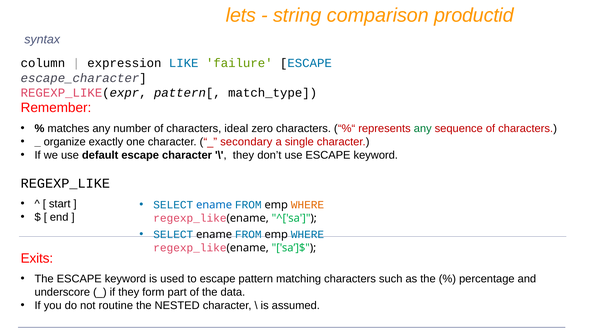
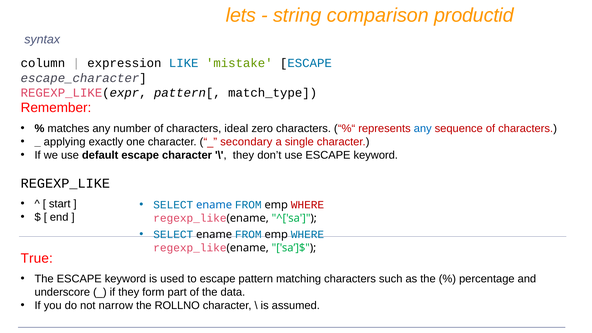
failure: failure -> mistake
any at (423, 128) colour: green -> blue
organize: organize -> applying
WHERE at (308, 205) colour: orange -> red
Exits: Exits -> True
routine: routine -> narrow
NESTED: NESTED -> ROLLNO
